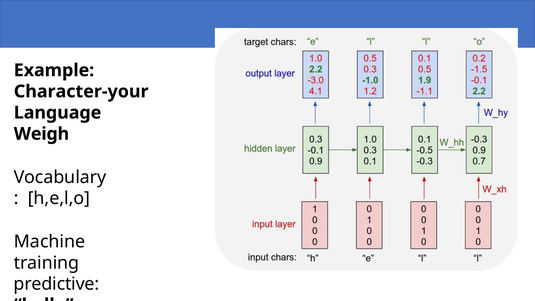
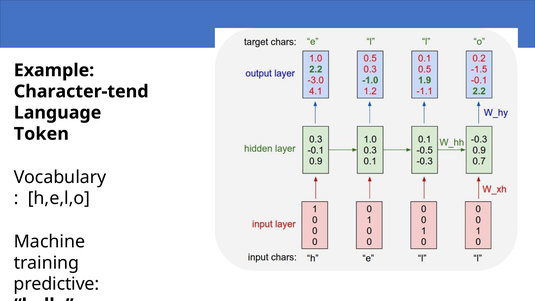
Character-your: Character-your -> Character-tend
Weigh: Weigh -> Token
